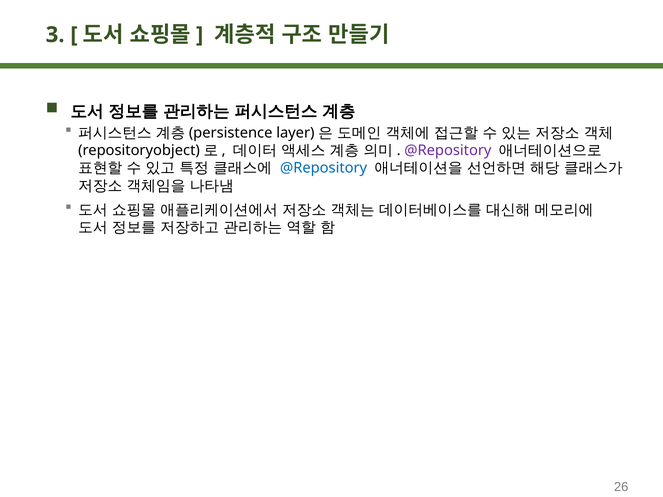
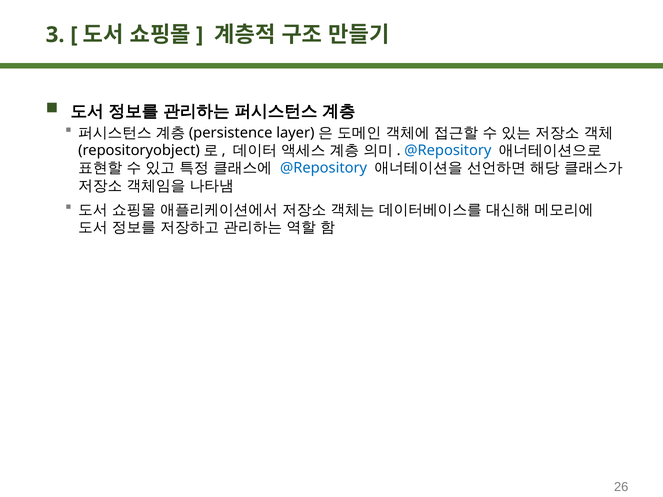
@Repository at (448, 150) colour: purple -> blue
